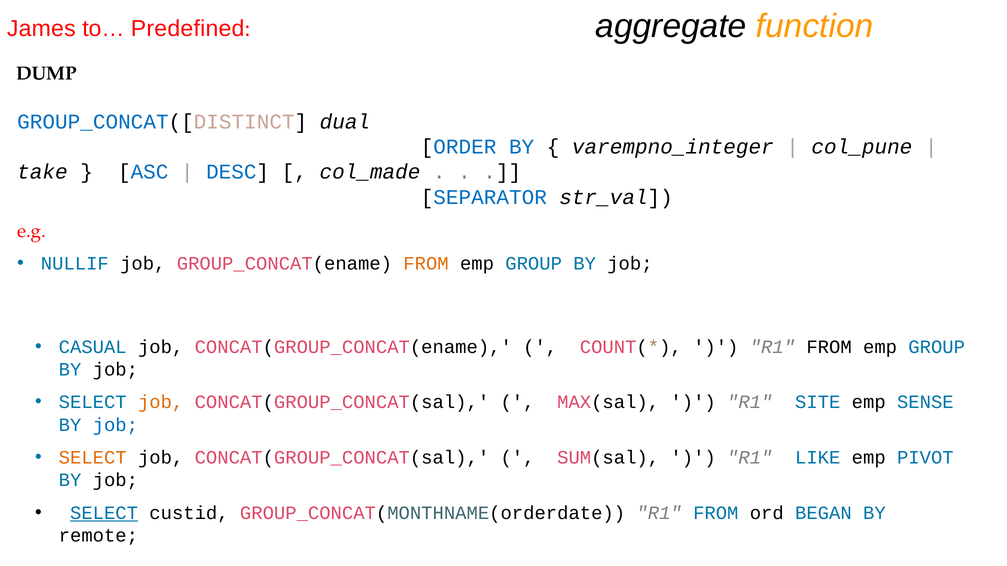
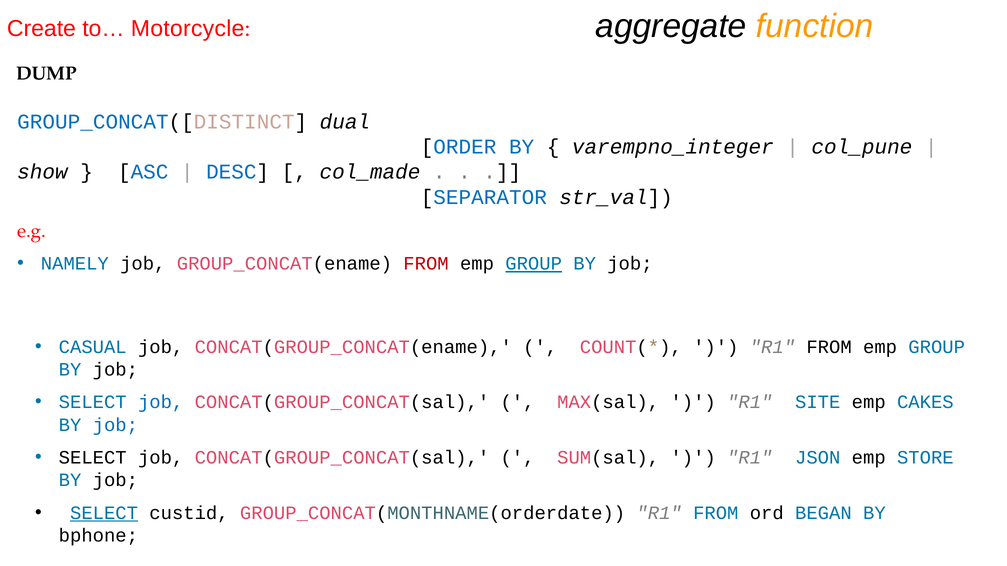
James: James -> Create
Predefined: Predefined -> Motorcycle
take: take -> show
NULLIF: NULLIF -> NAMELY
FROM at (426, 264) colour: orange -> red
GROUP at (534, 264) underline: none -> present
job at (161, 402) colour: orange -> blue
SENSE: SENSE -> CAKES
SELECT at (93, 458) colour: orange -> black
LIKE: LIKE -> JSON
PIVOT: PIVOT -> STORE
remote: remote -> bphone
